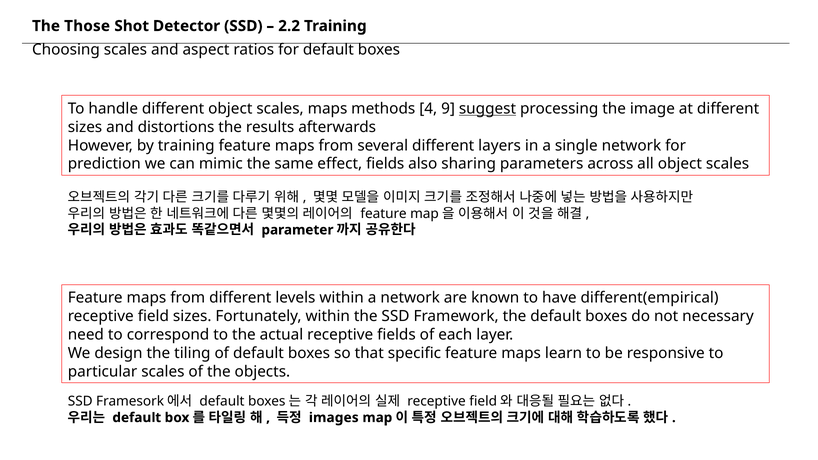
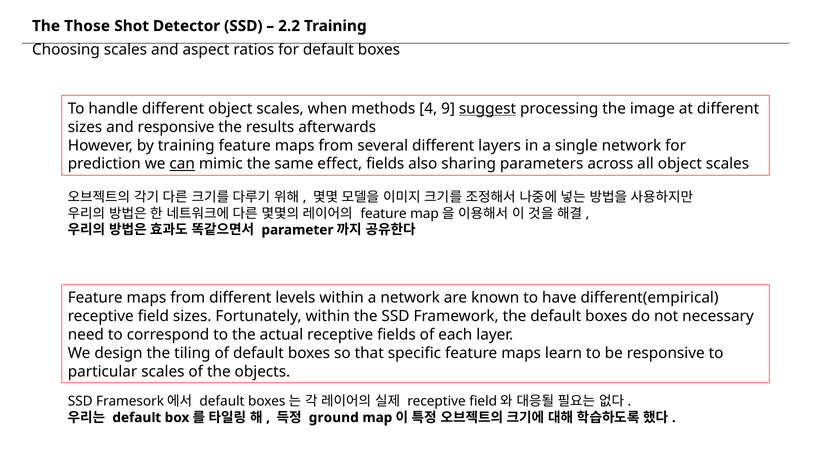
scales maps: maps -> when
and distortions: distortions -> responsive
can underline: none -> present
images: images -> ground
